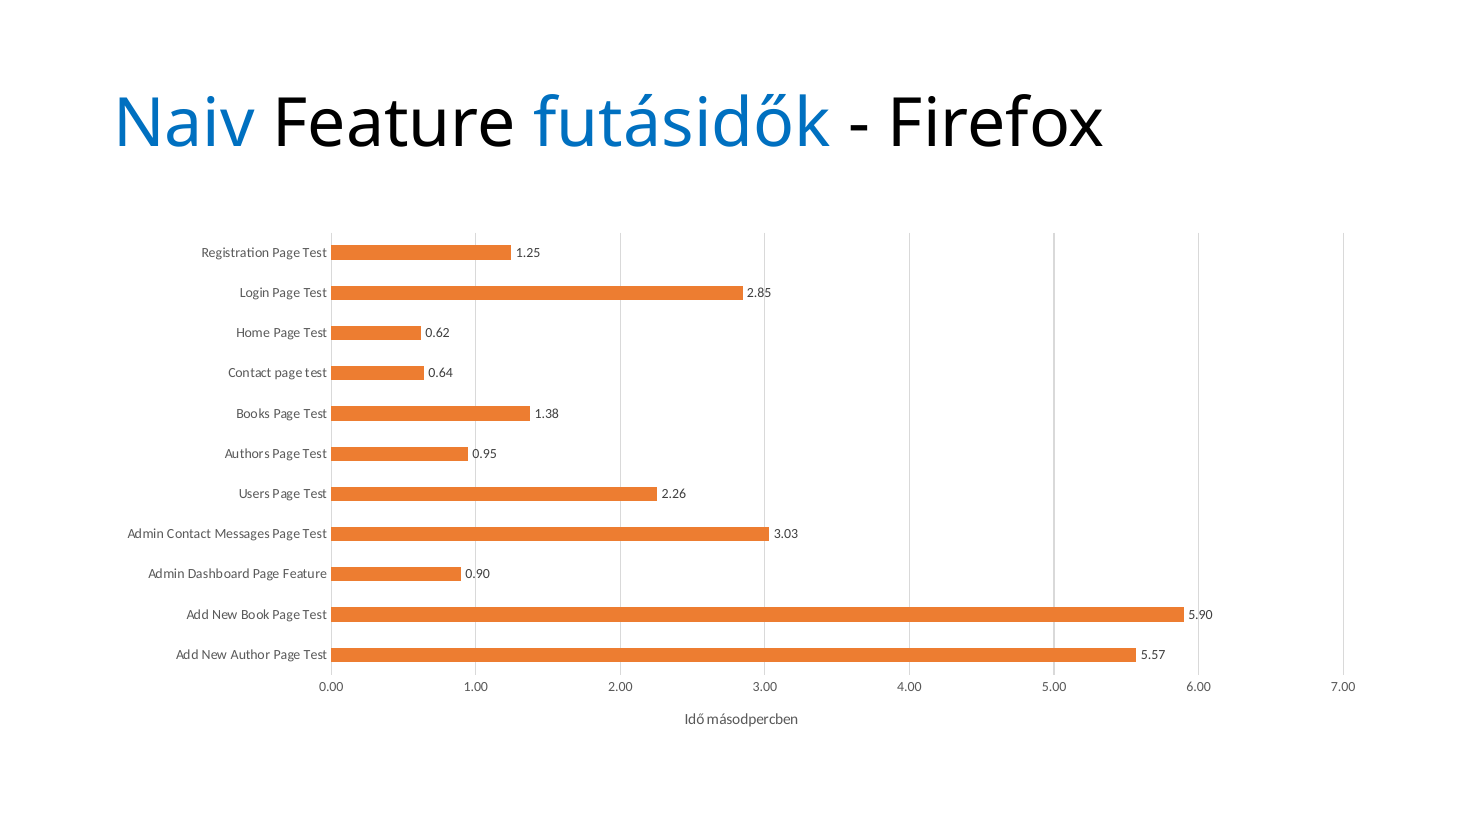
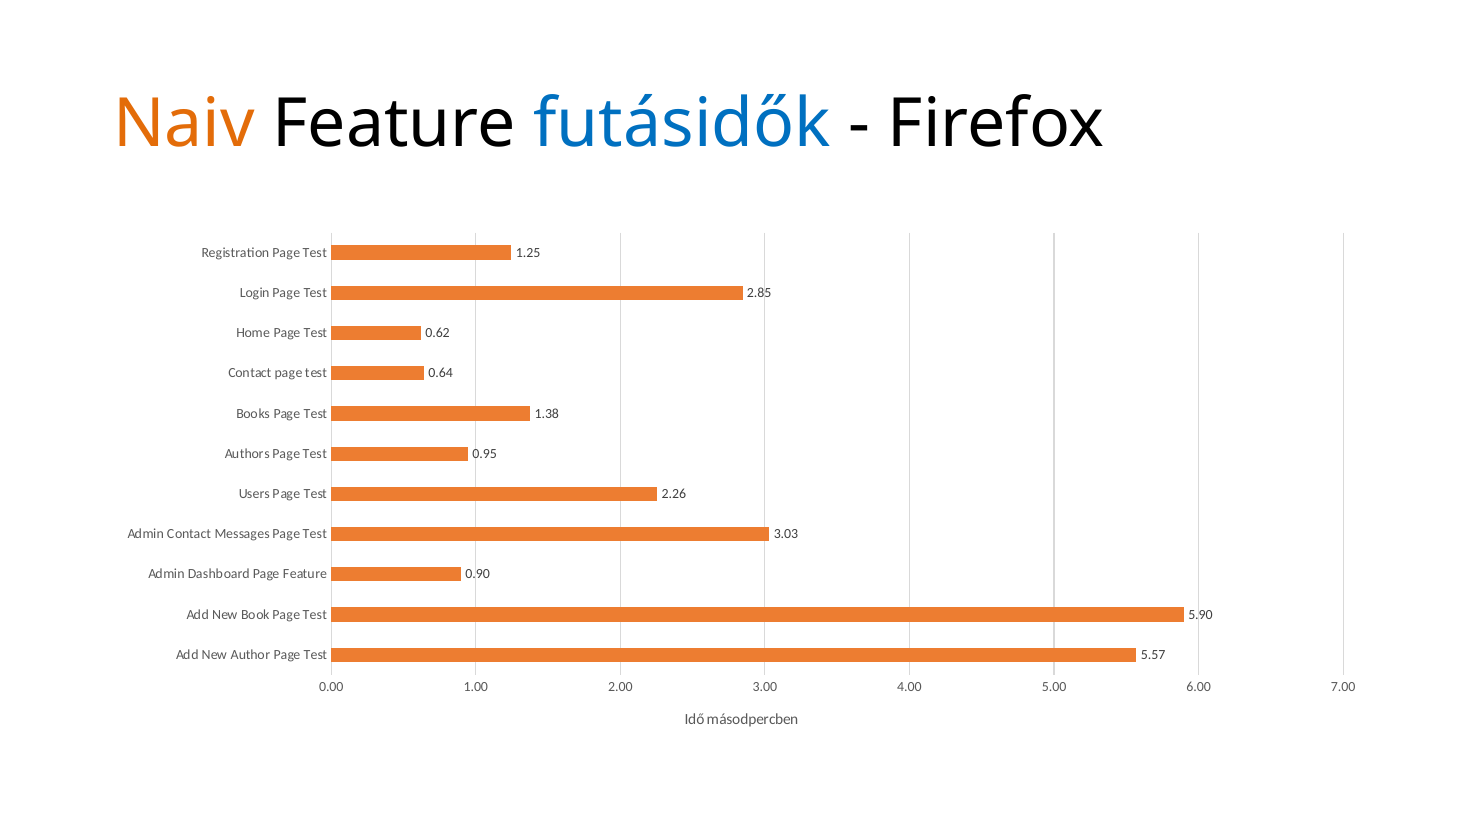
Naiv colour: blue -> orange
